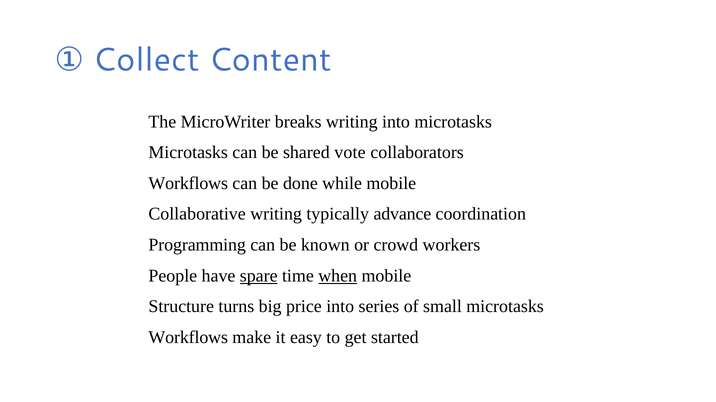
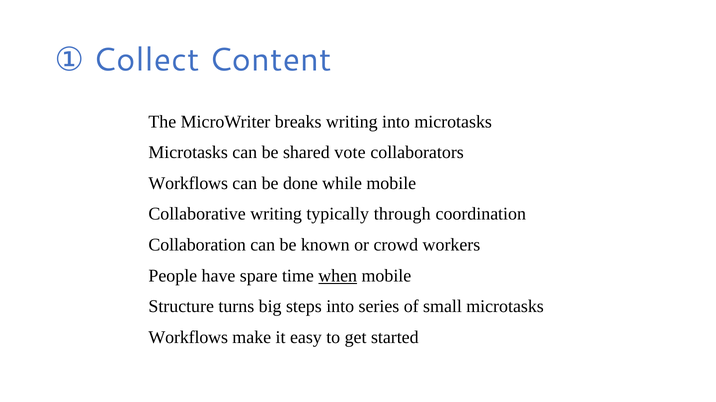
advance: advance -> through
Programming: Programming -> Collaboration
spare underline: present -> none
price: price -> steps
